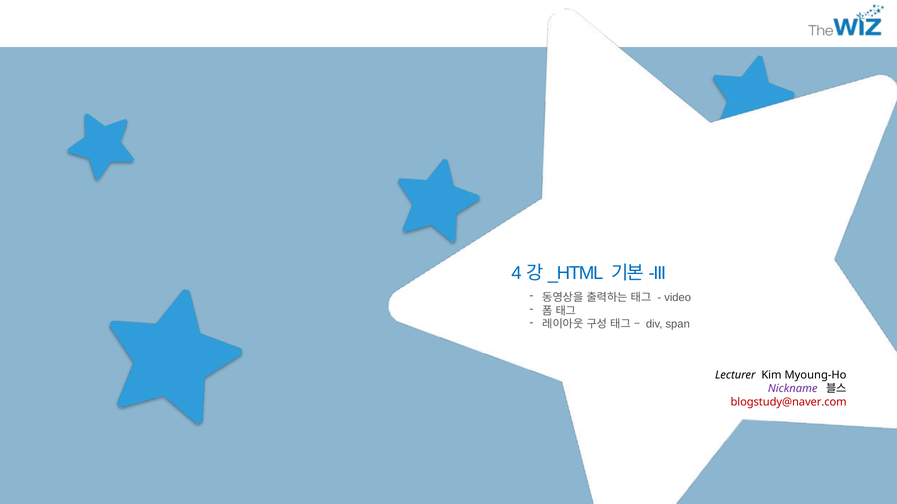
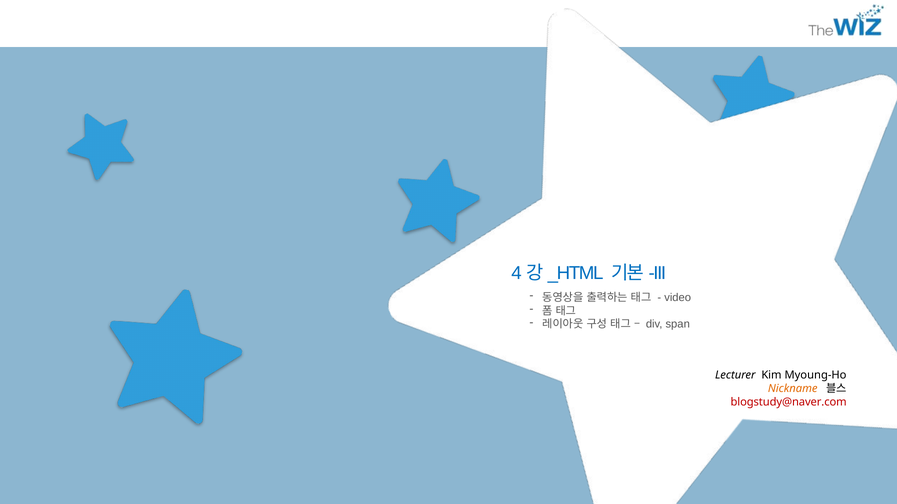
Nickname colour: purple -> orange
